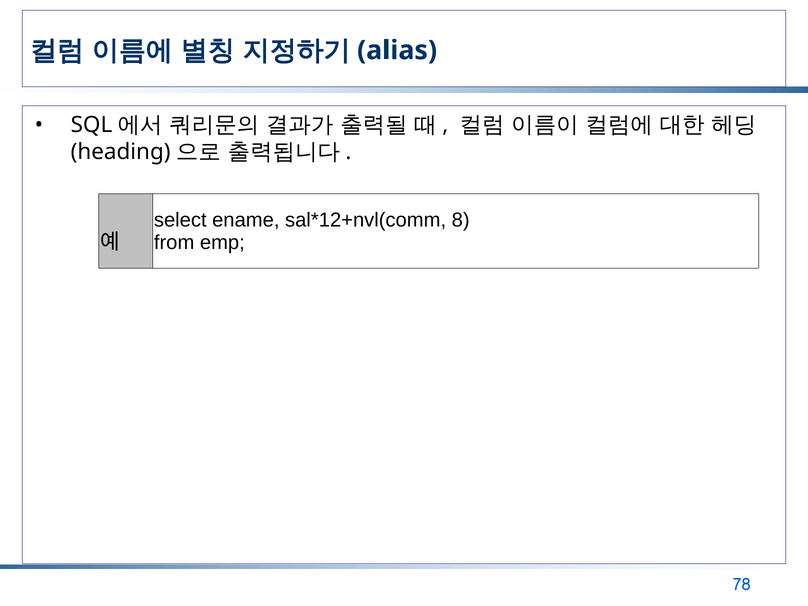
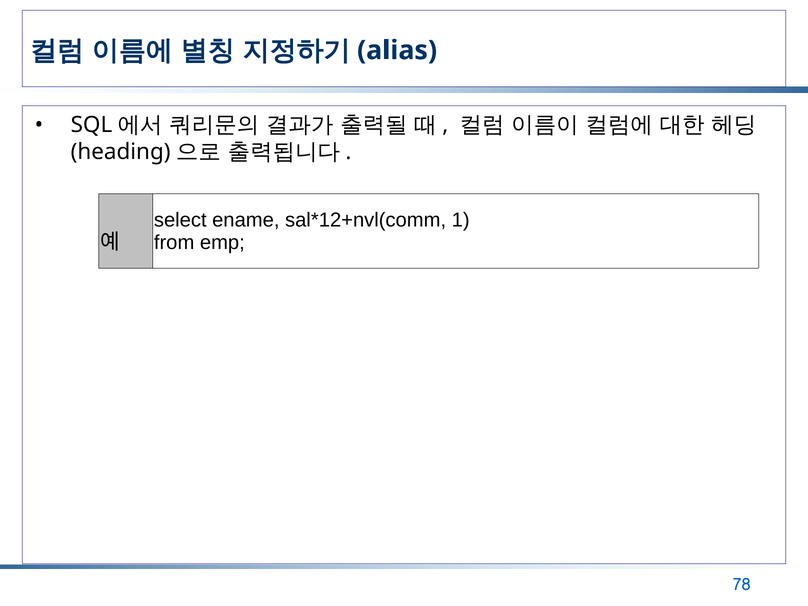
8: 8 -> 1
